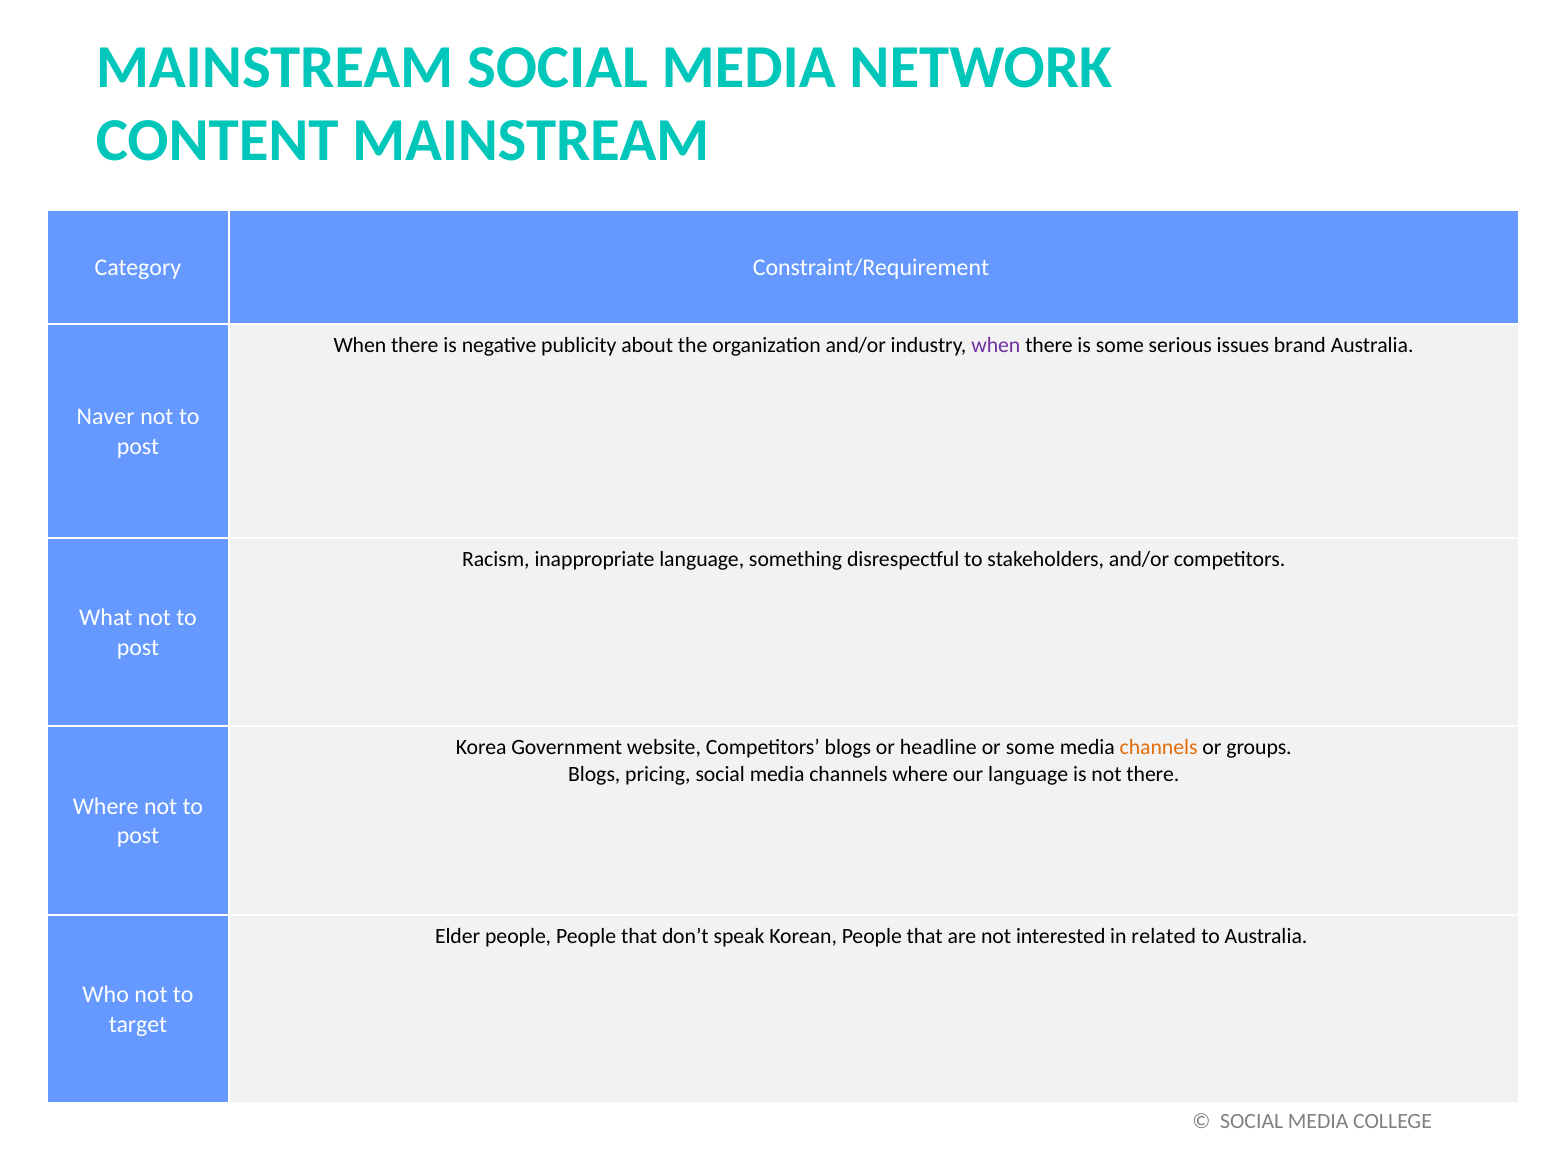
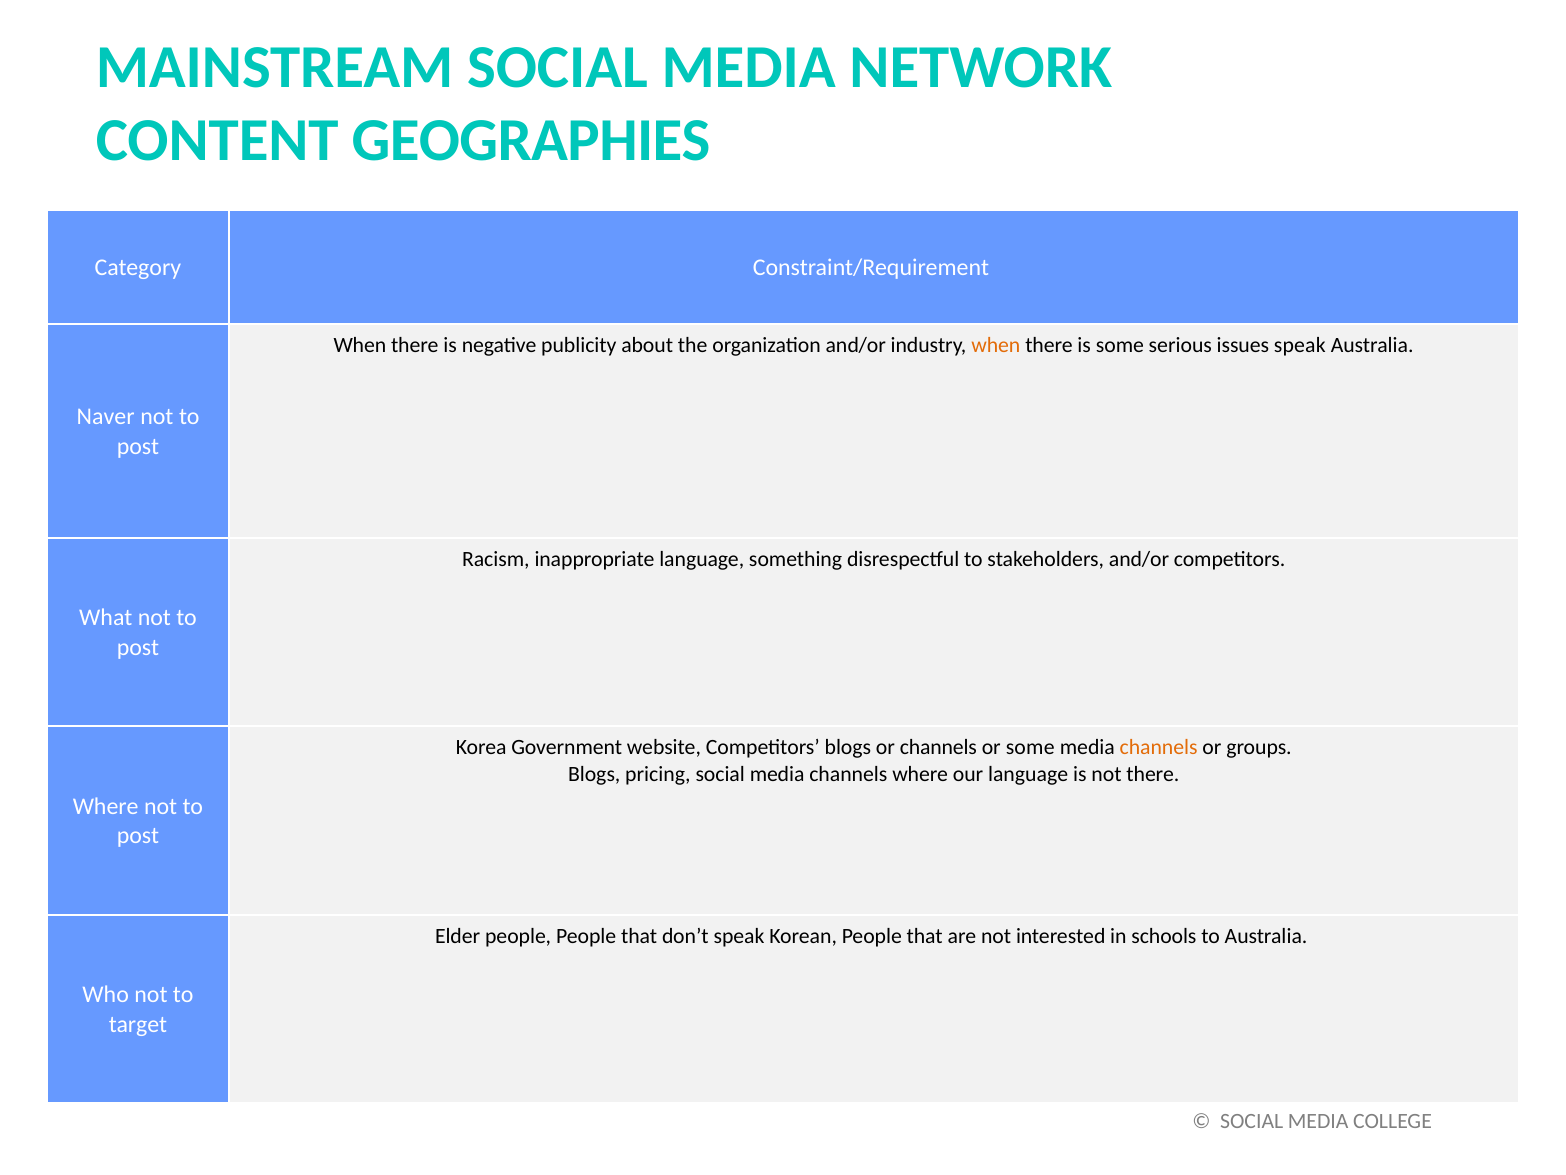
CONTENT MAINSTREAM: MAINSTREAM -> GEOGRAPHIES
when at (996, 345) colour: purple -> orange
issues brand: brand -> speak
or headline: headline -> channels
related: related -> schools
